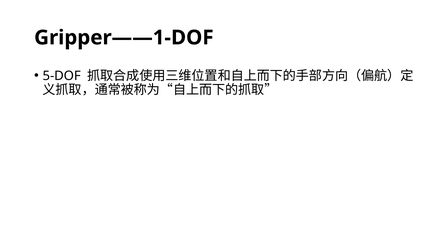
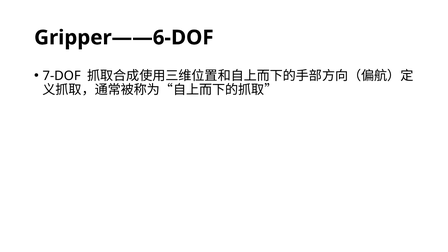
Gripper——1-DOF: Gripper——1-DOF -> Gripper——6-DOF
5-DOF: 5-DOF -> 7-DOF
